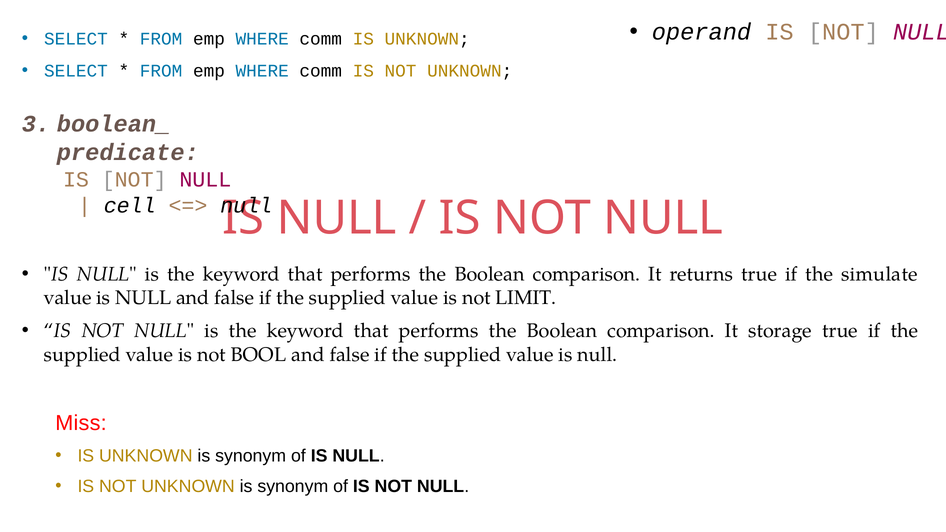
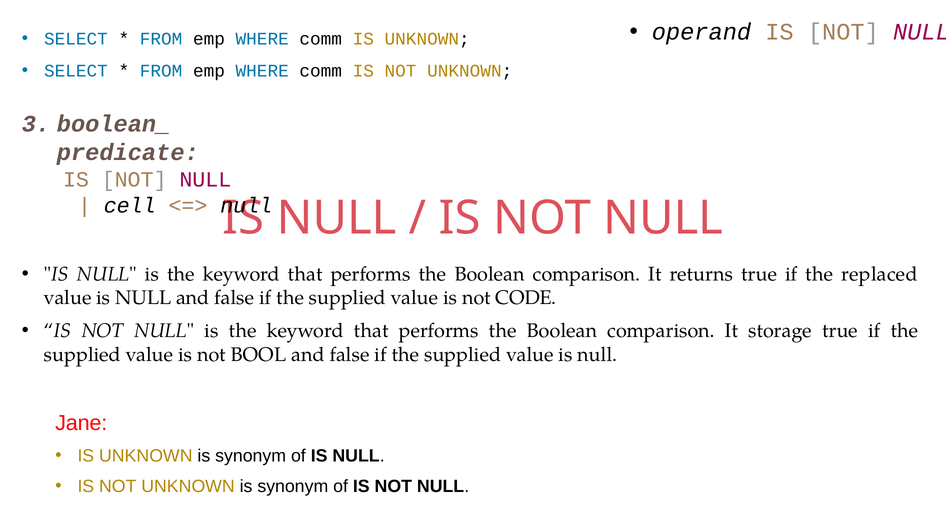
simulate: simulate -> replaced
LIMIT: LIMIT -> CODE
Miss: Miss -> Jane
